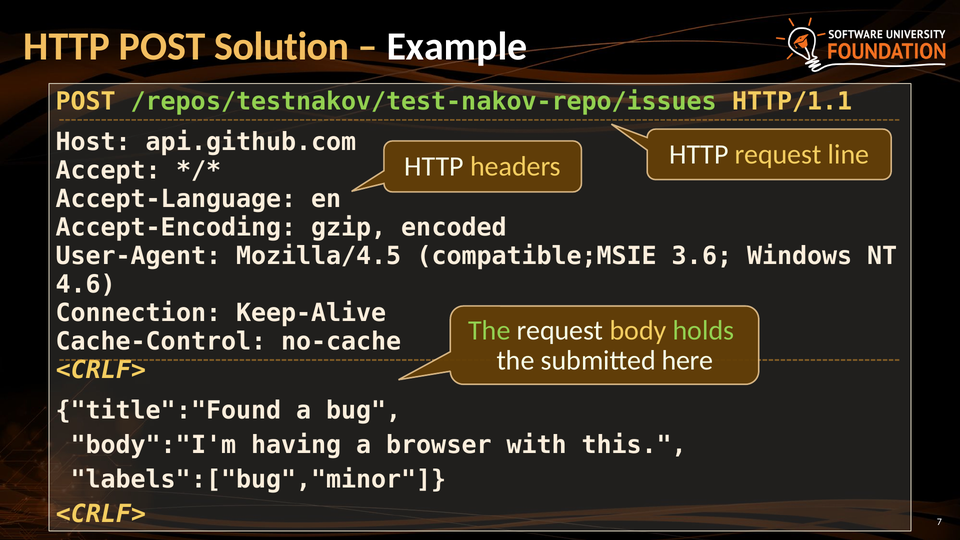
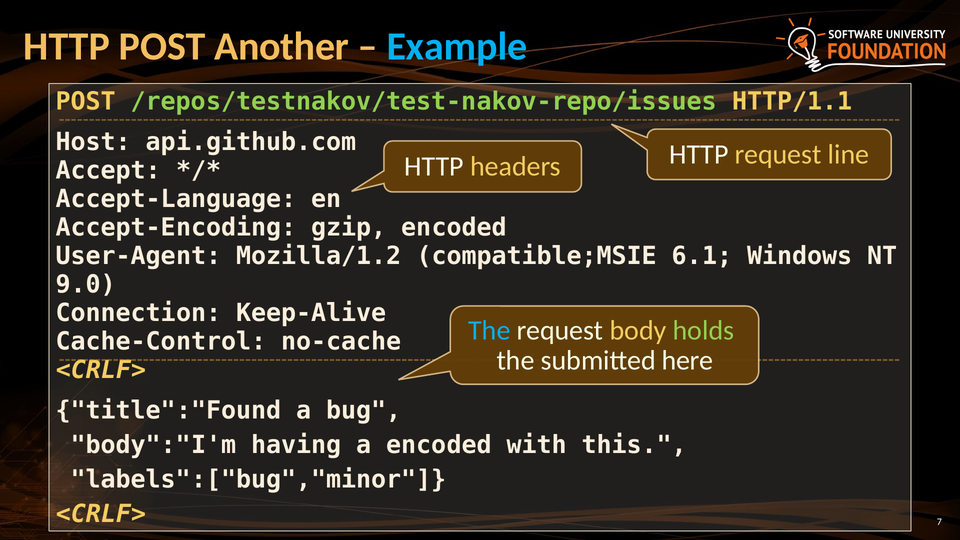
Solution: Solution -> Another
Example colour: white -> light blue
Mozilla/4.5: Mozilla/4.5 -> Mozilla/1.2
3.6: 3.6 -> 6.1
4.6: 4.6 -> 9.0
The at (489, 330) colour: light green -> light blue
a browser: browser -> encoded
